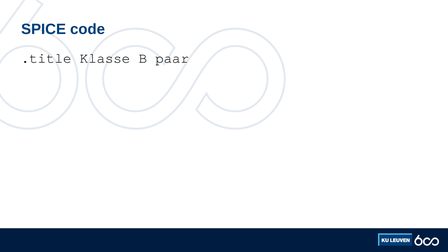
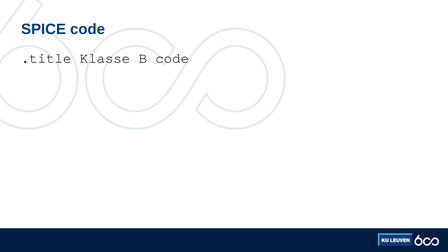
B paar: paar -> code
